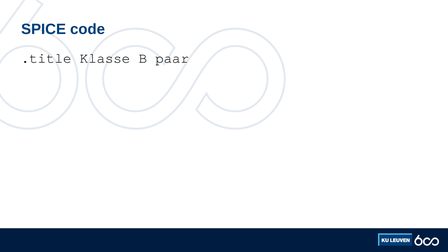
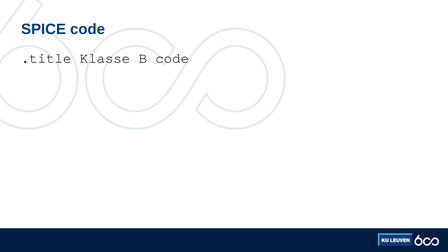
B paar: paar -> code
